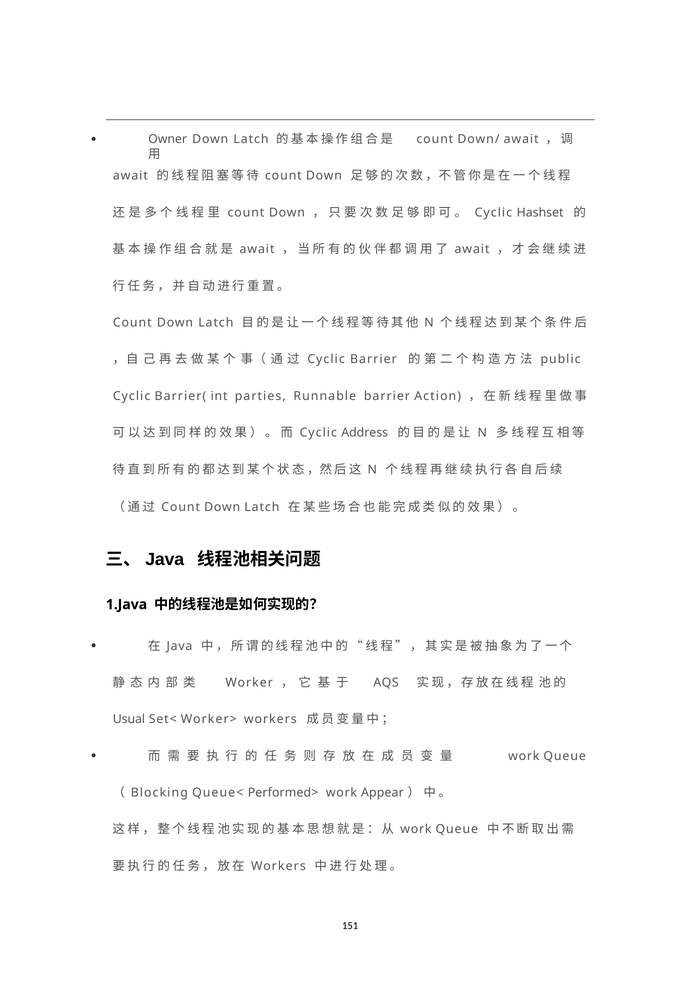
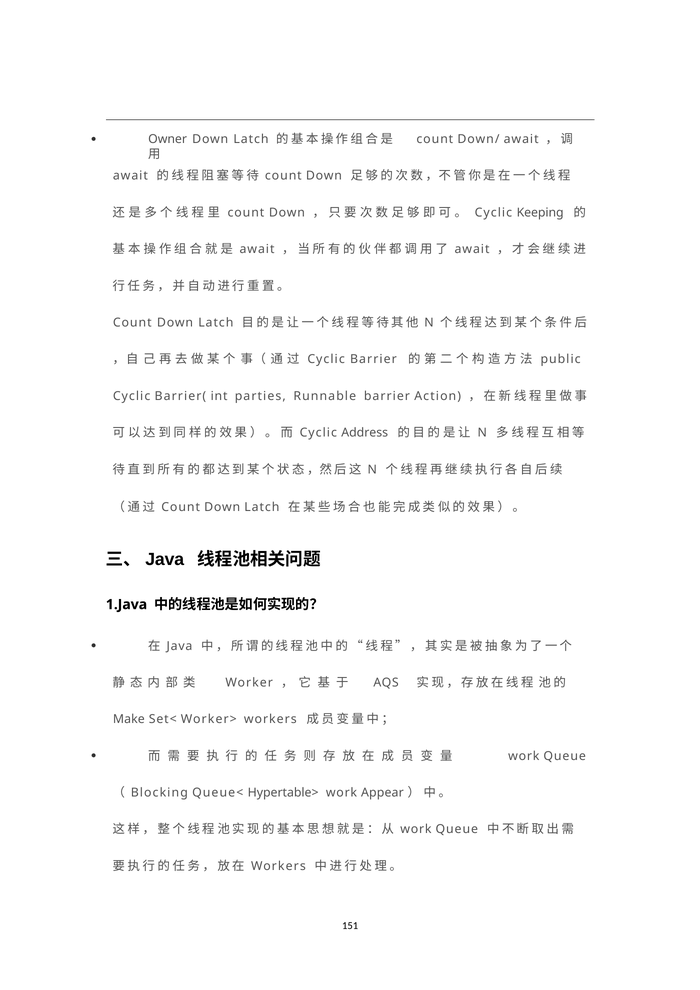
Hashset: Hashset -> Keeping
Usual: Usual -> Make
Performed>: Performed> -> Hypertable>
